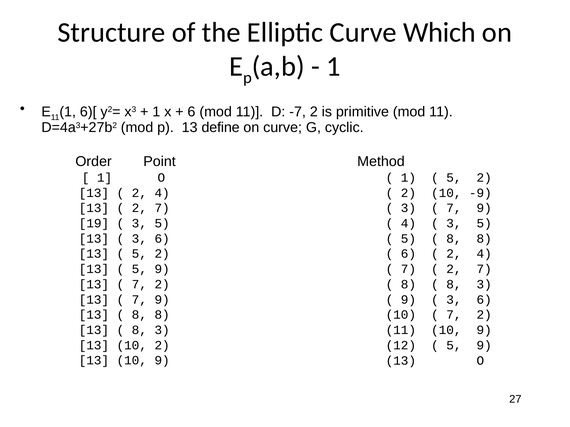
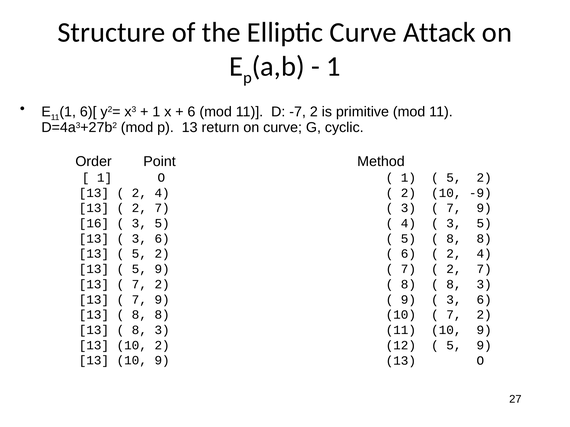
Which: Which -> Attack
define: define -> return
19: 19 -> 16
